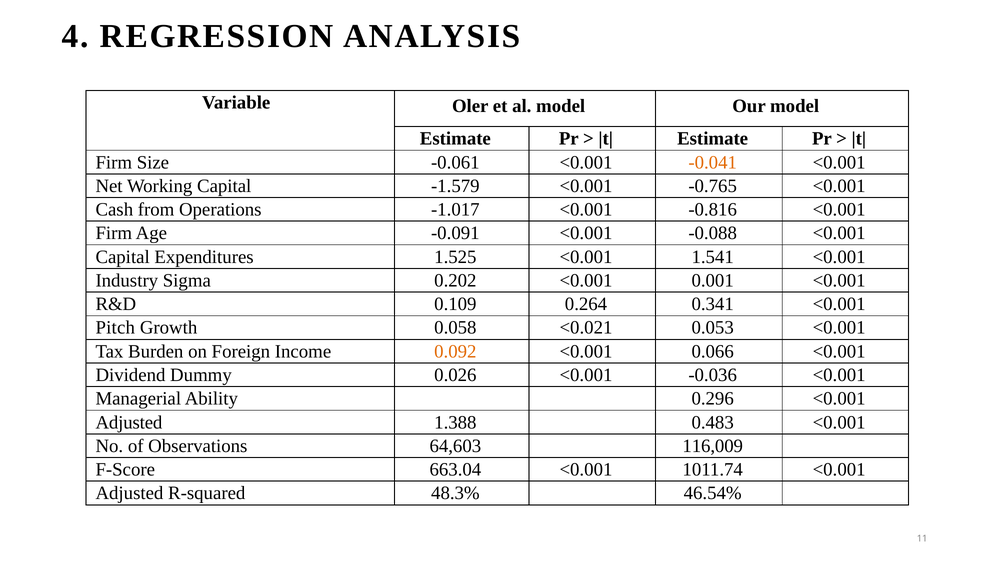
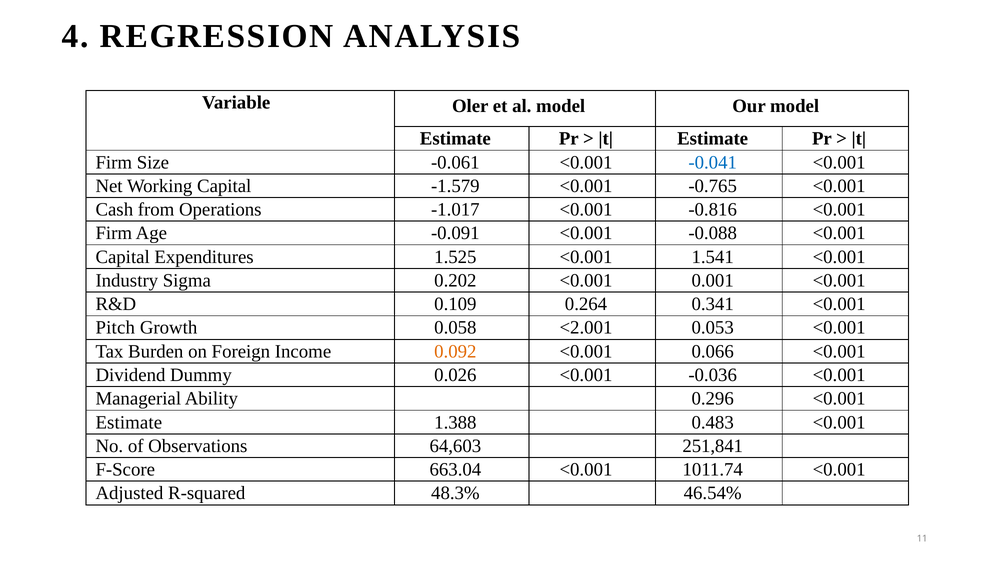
-0.041 colour: orange -> blue
<0.021: <0.021 -> <2.001
Adjusted at (129, 422): Adjusted -> Estimate
116,009: 116,009 -> 251,841
